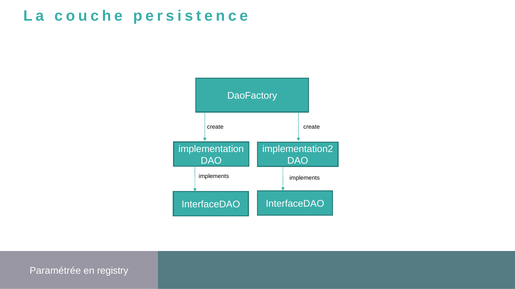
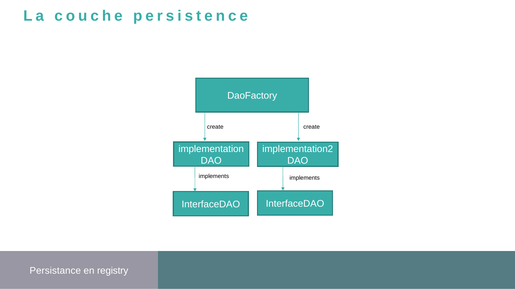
Paramétrée: Paramétrée -> Persistance
